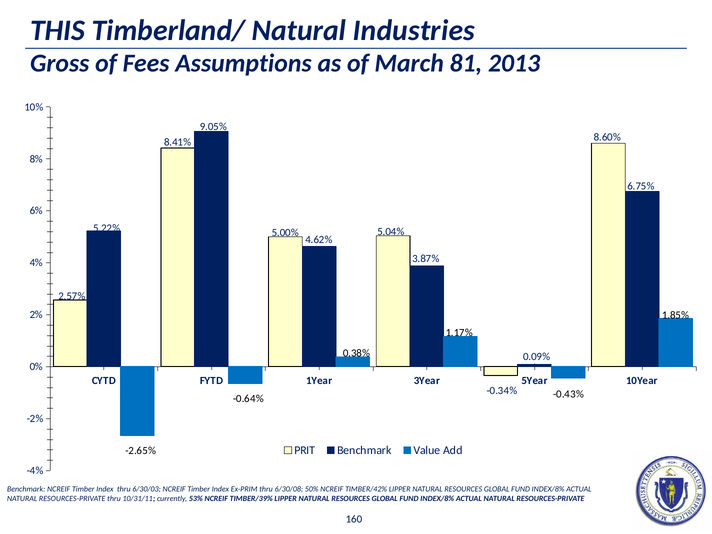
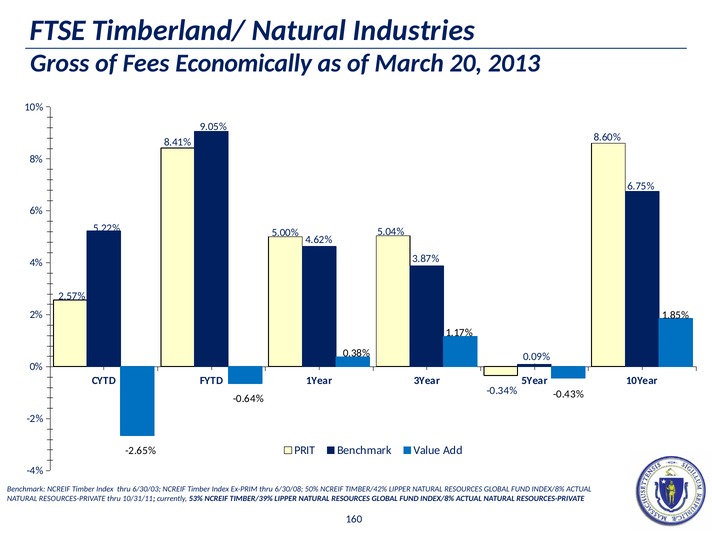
THIS: THIS -> FTSE
Assumptions: Assumptions -> Economically
81: 81 -> 20
